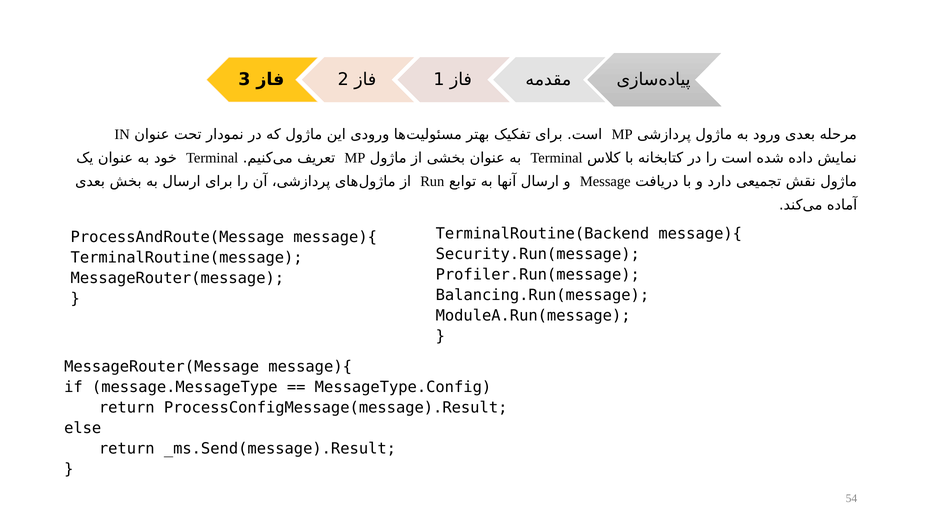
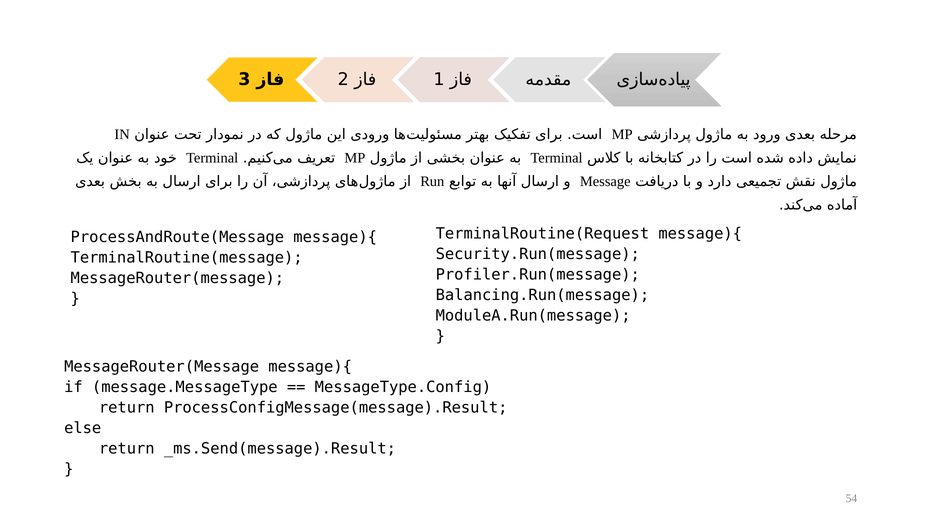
TerminalRoutine(Backend: TerminalRoutine(Backend -> TerminalRoutine(Request
